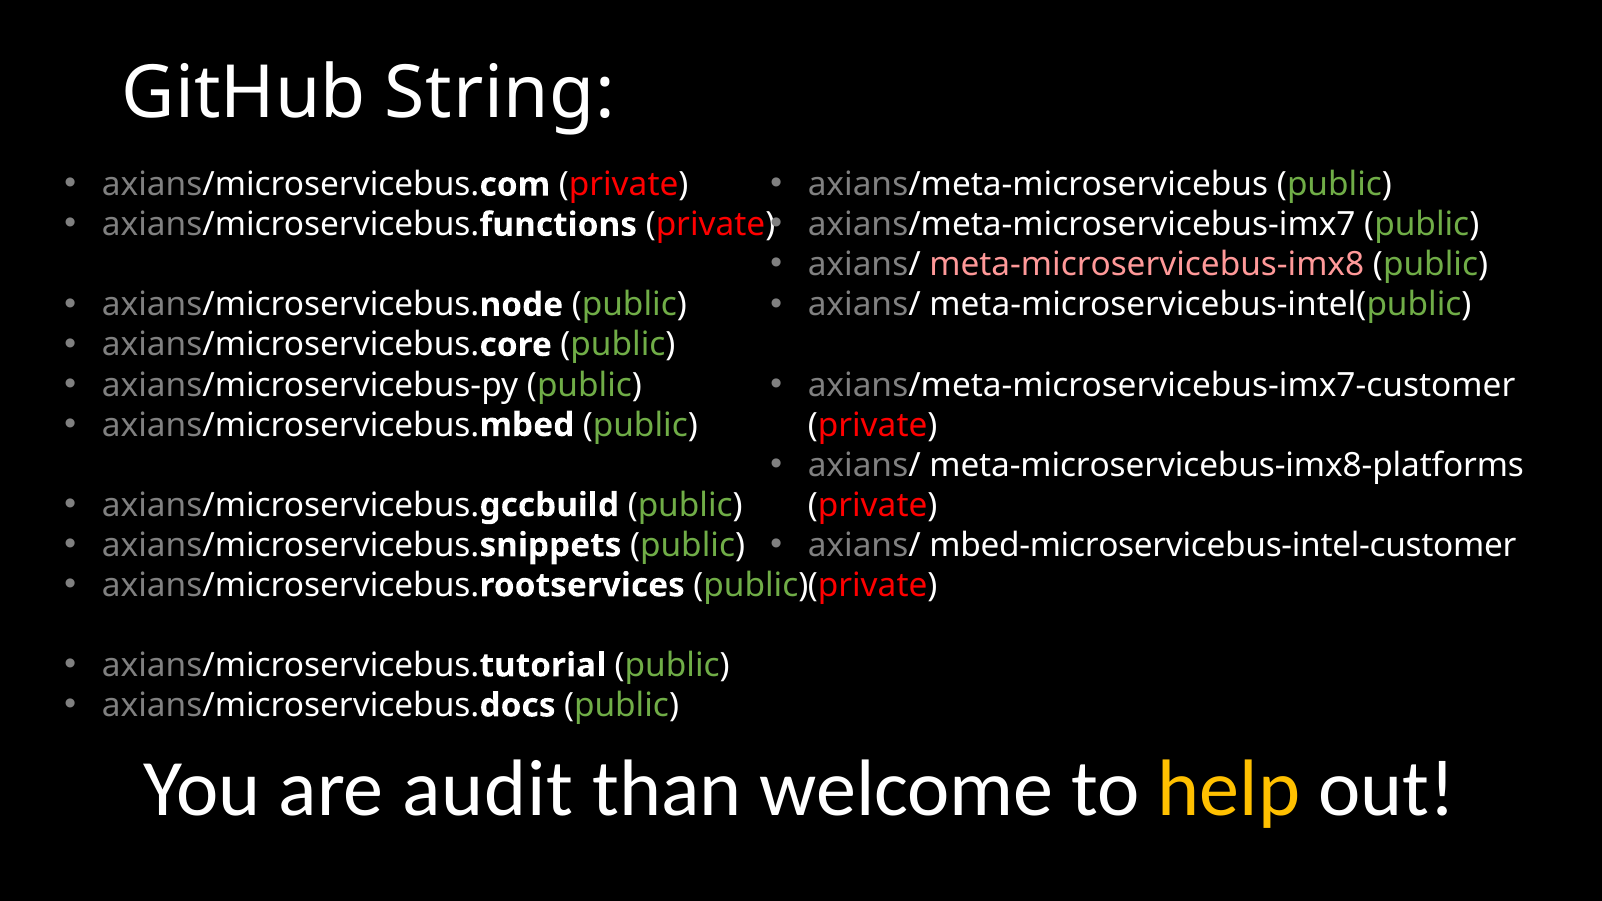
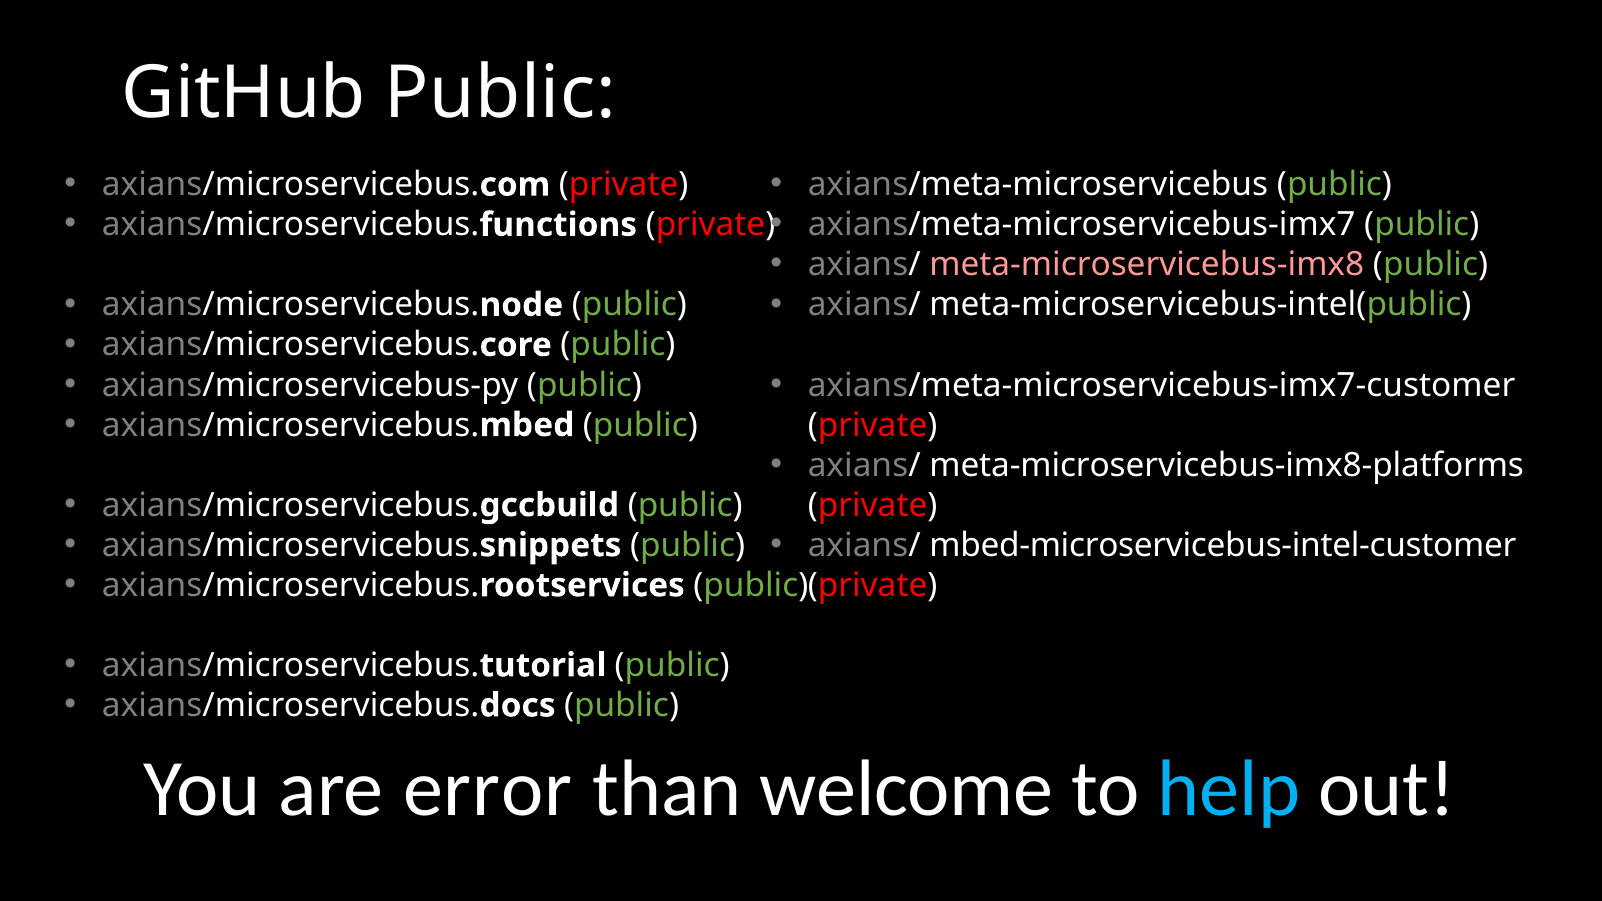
GitHub String: String -> Public
audit: audit -> error
help colour: yellow -> light blue
